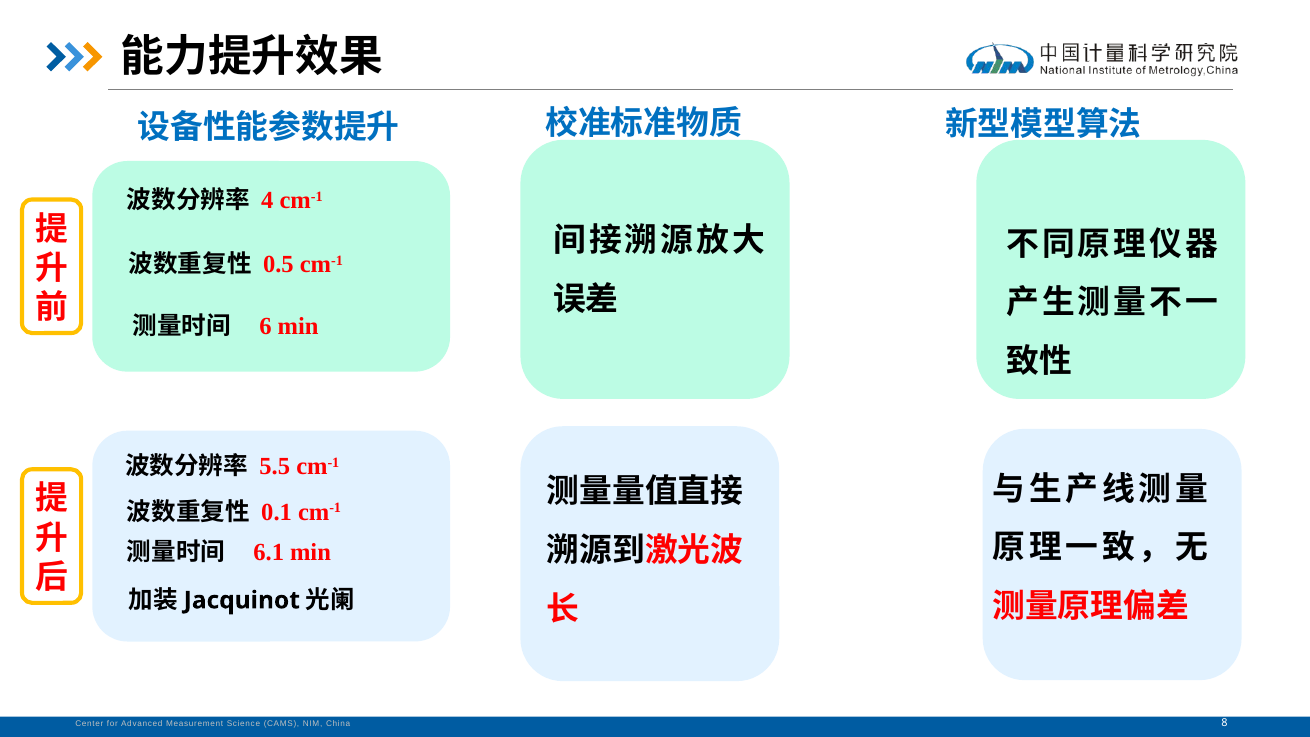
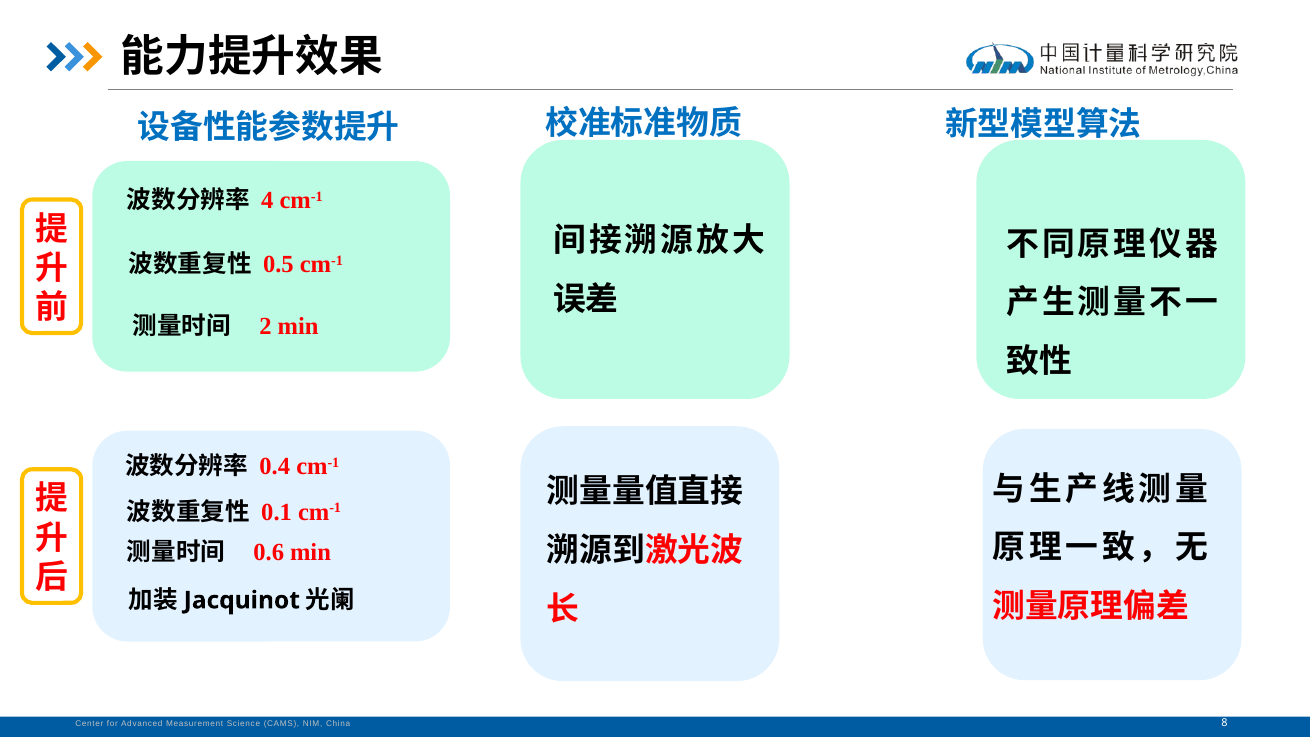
6: 6 -> 2
5.5: 5.5 -> 0.4
6.1: 6.1 -> 0.6
